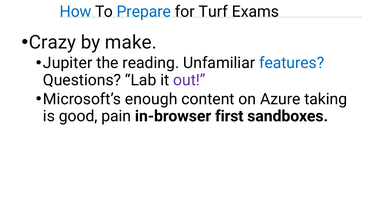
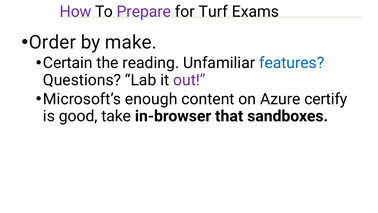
How colour: blue -> purple
Prepare colour: blue -> purple
Crazy: Crazy -> Order
Jupiter: Jupiter -> Certain
taking: taking -> certify
pain: pain -> take
first: first -> that
